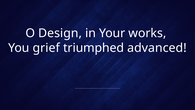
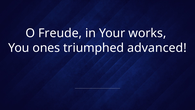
Design: Design -> Freude
grief: grief -> ones
